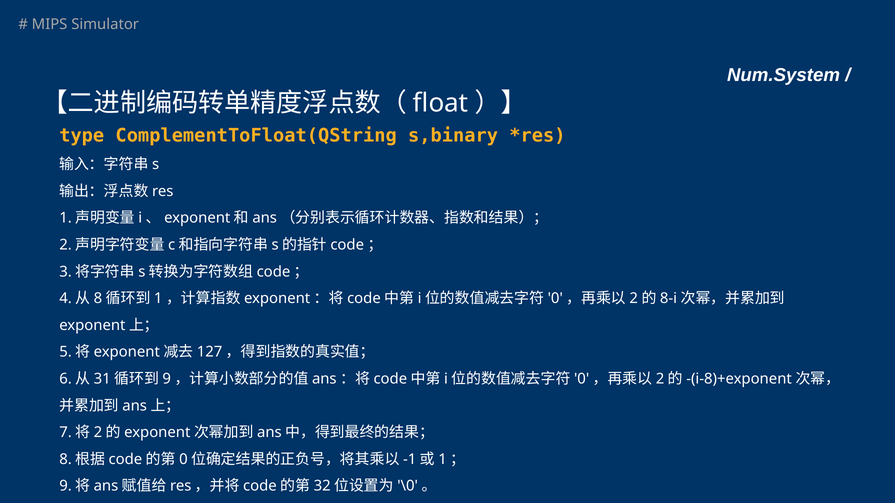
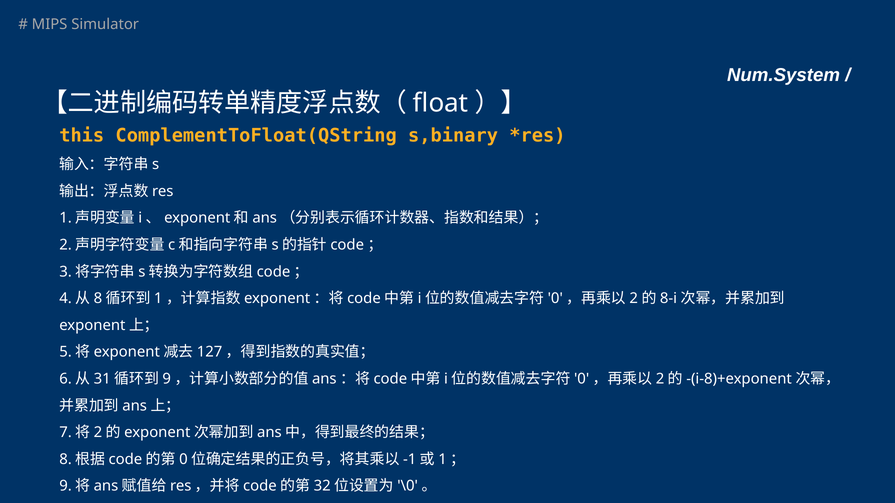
type: type -> this
